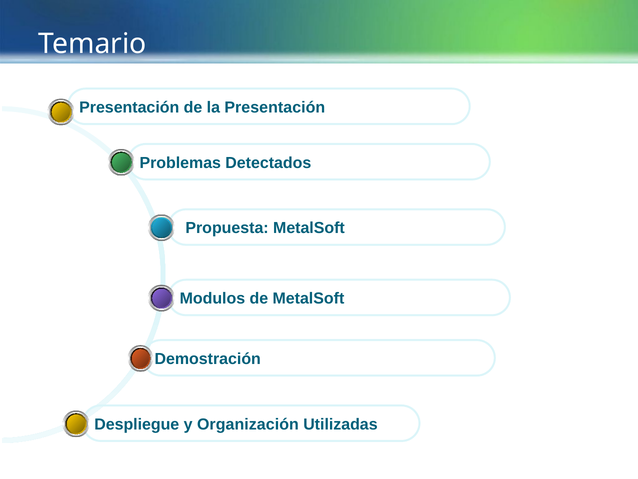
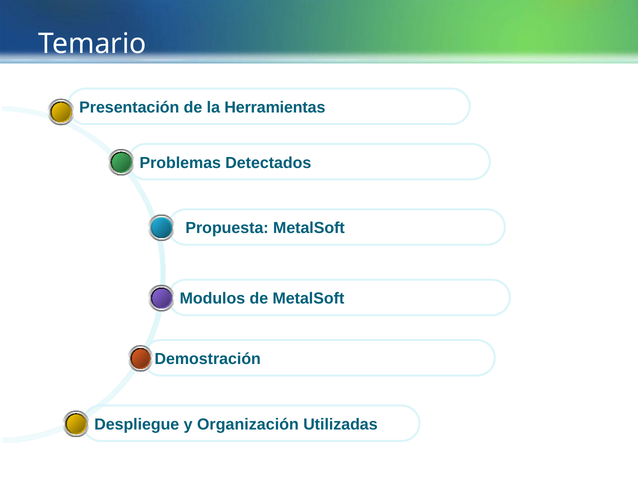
la Presentación: Presentación -> Herramientas
